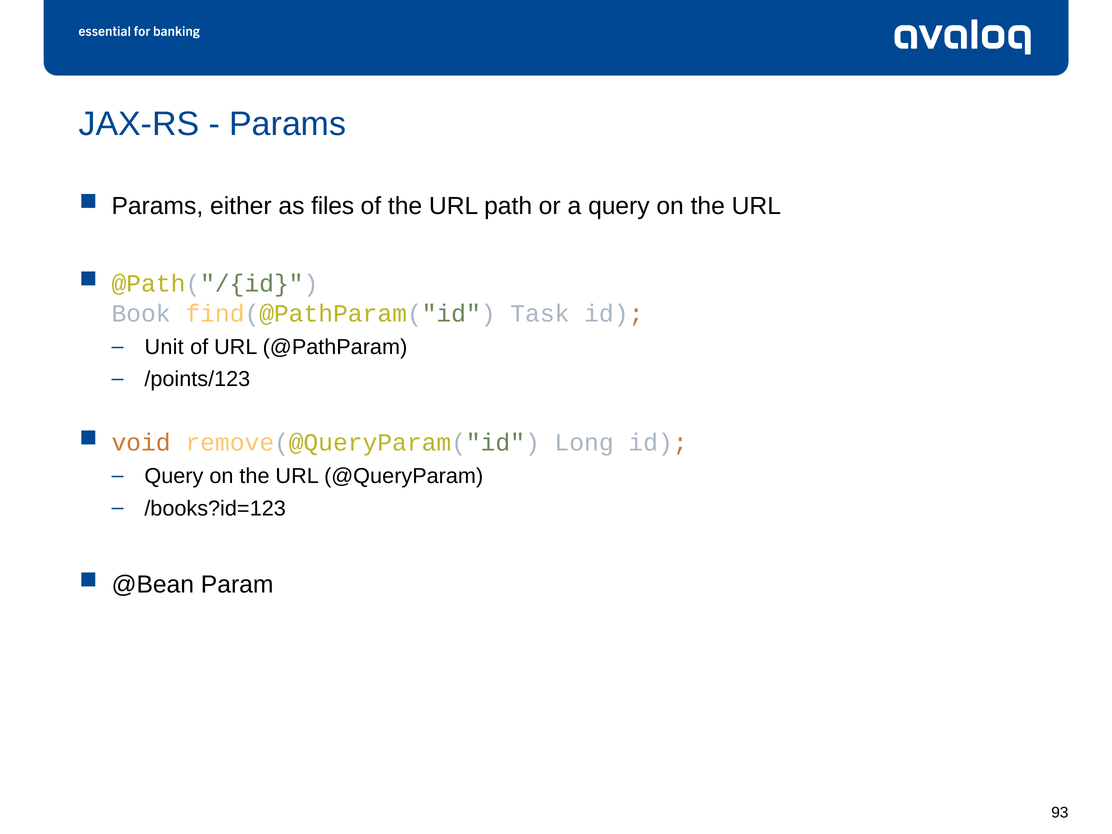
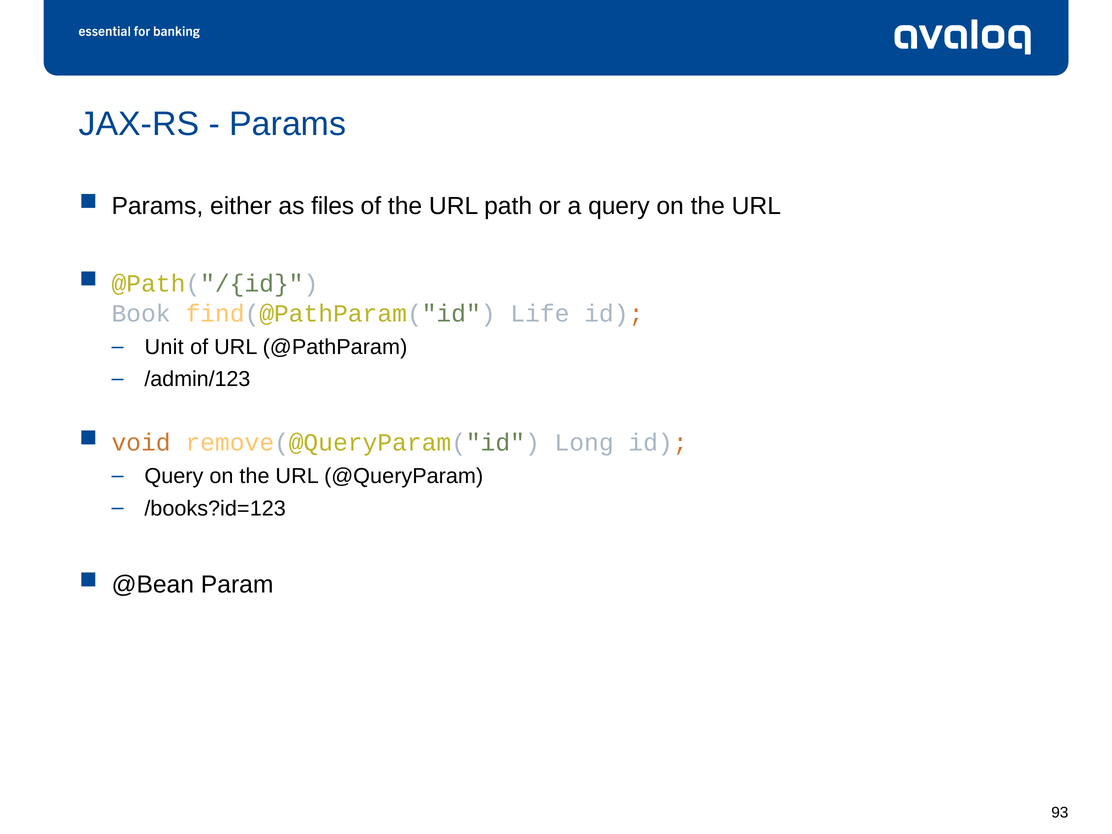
Task: Task -> Life
/points/123: /points/123 -> /admin/123
